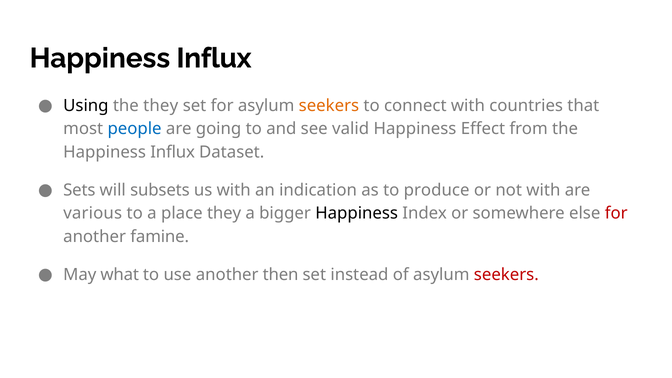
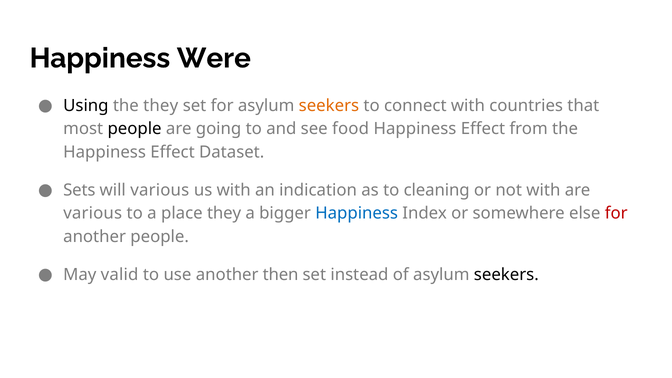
Influx at (214, 58): Influx -> Were
people at (135, 129) colour: blue -> black
valid: valid -> food
Influx at (173, 152): Influx -> Effect
will subsets: subsets -> various
produce: produce -> cleaning
Happiness at (357, 213) colour: black -> blue
another famine: famine -> people
what: what -> valid
seekers at (506, 275) colour: red -> black
